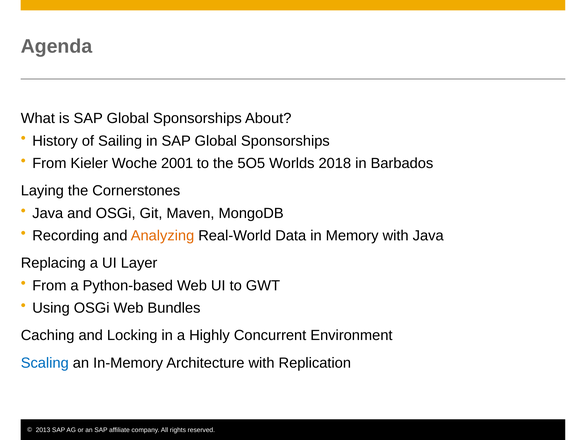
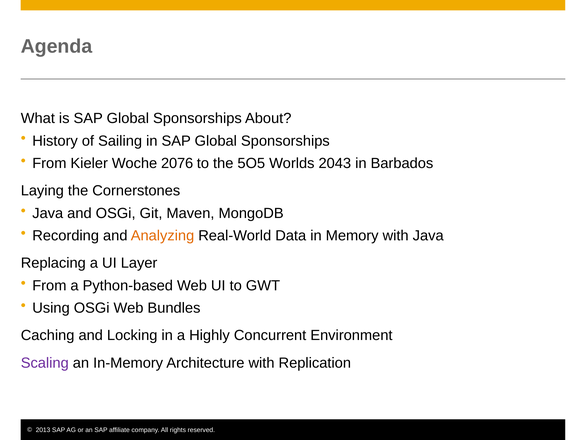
2001: 2001 -> 2076
2018: 2018 -> 2043
Scaling colour: blue -> purple
